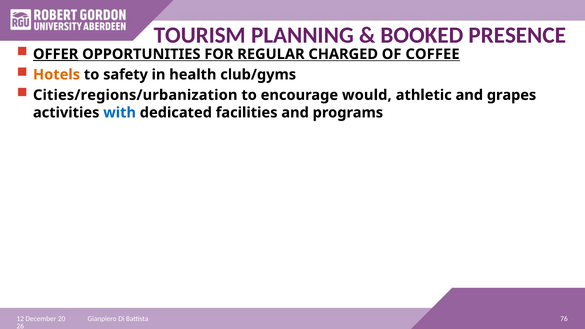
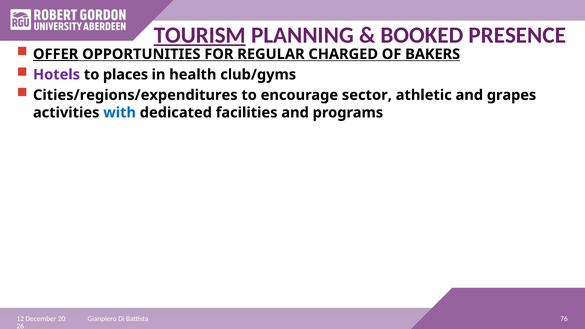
TOURISM underline: none -> present
COFFEE: COFFEE -> BAKERS
Hotels colour: orange -> purple
safety: safety -> places
Cities/regions/urbanization: Cities/regions/urbanization -> Cities/regions/expenditures
would: would -> sector
